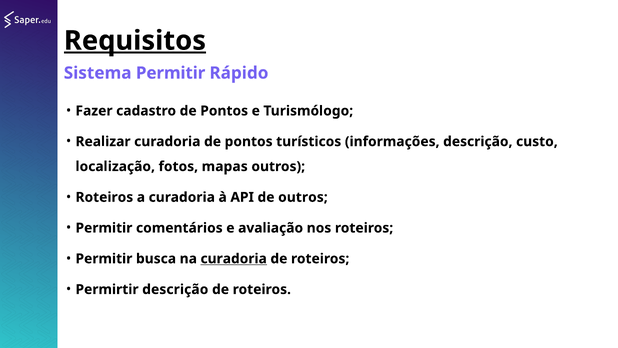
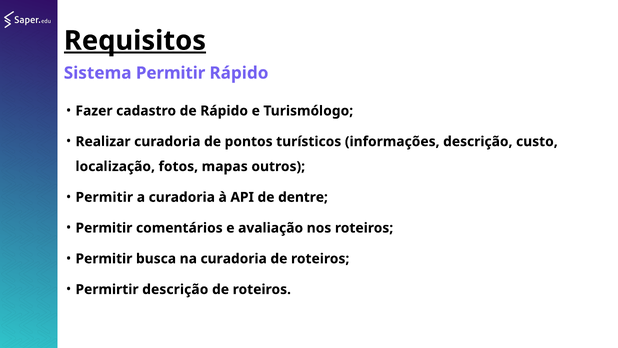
cadastro de Pontos: Pontos -> Rápido
Roteiros at (104, 197): Roteiros -> Permitir
de outros: outros -> dentre
curadoria at (234, 258) underline: present -> none
